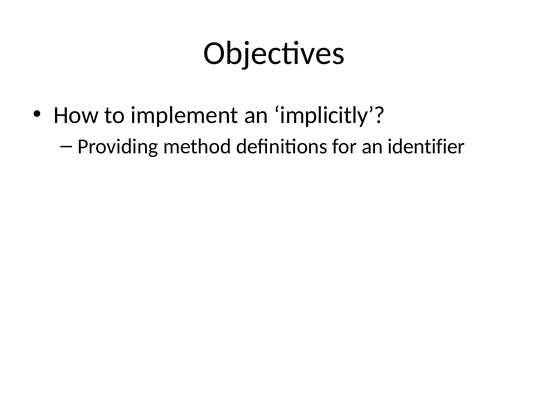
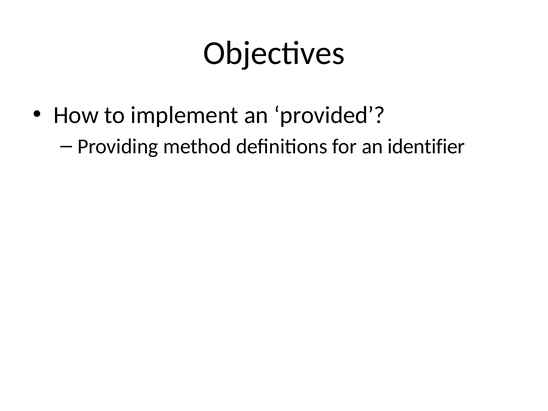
implicitly: implicitly -> provided
